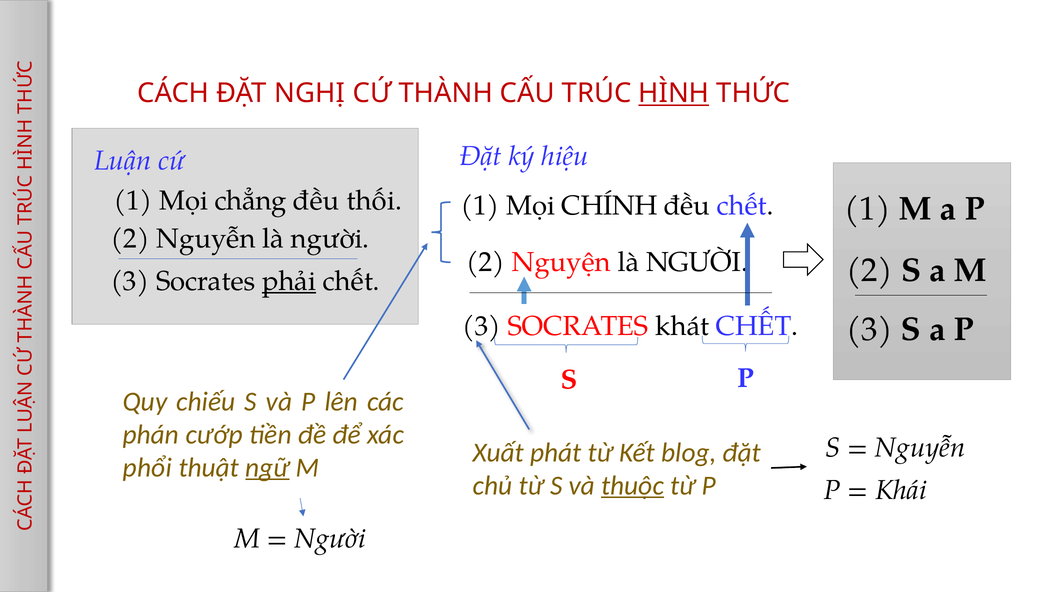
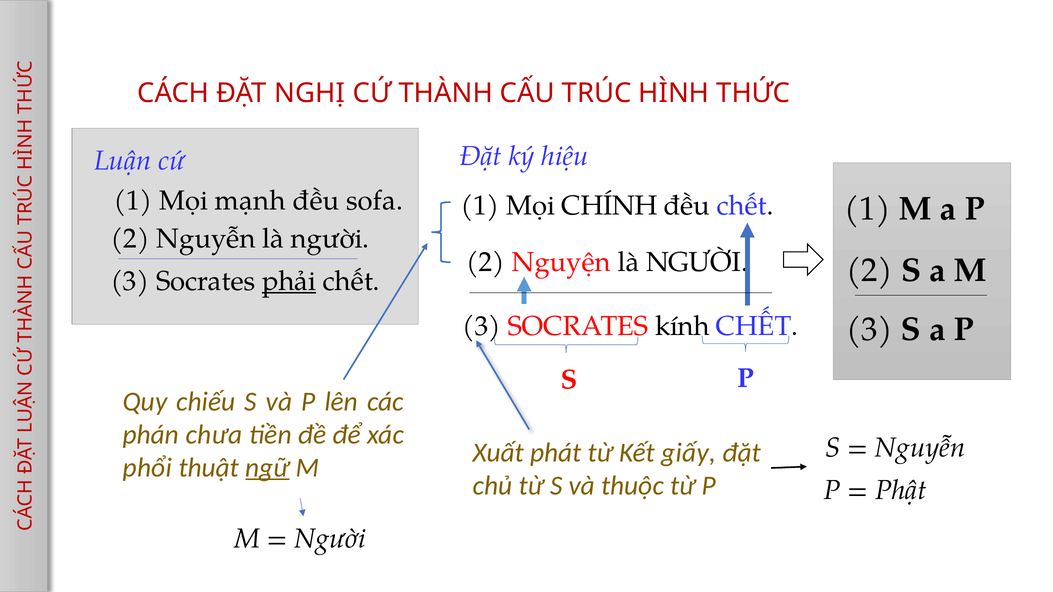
HÌNH underline: present -> none
chẳng: chẳng -> mạnh
thối: thối -> sofa
khát: khát -> kính
cướp: cướp -> chưa
blog: blog -> giấy
thuộc underline: present -> none
Khái: Khái -> Phật
